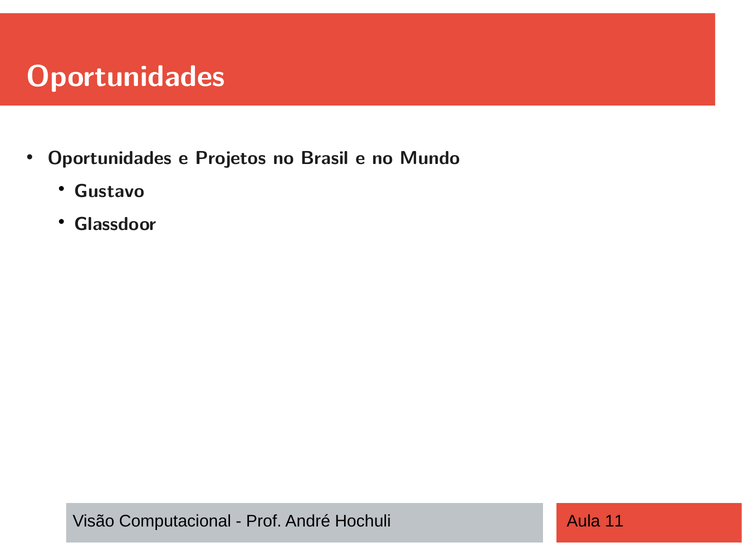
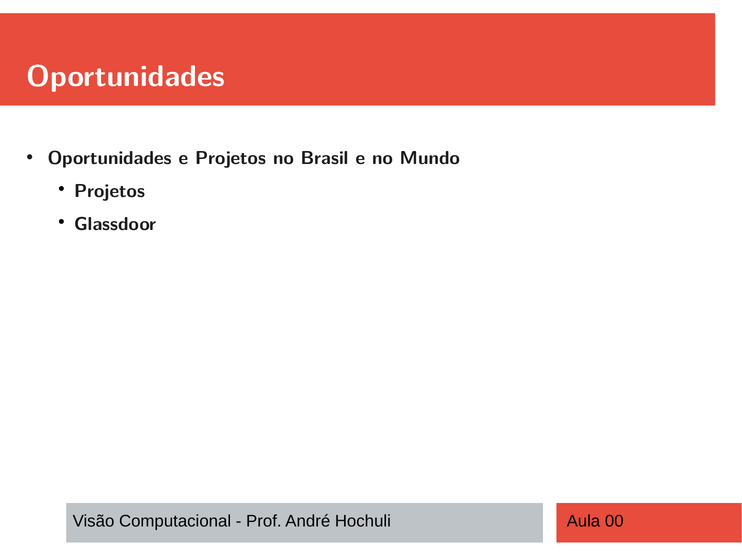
Gustavo at (109, 191): Gustavo -> Projetos
11: 11 -> 00
